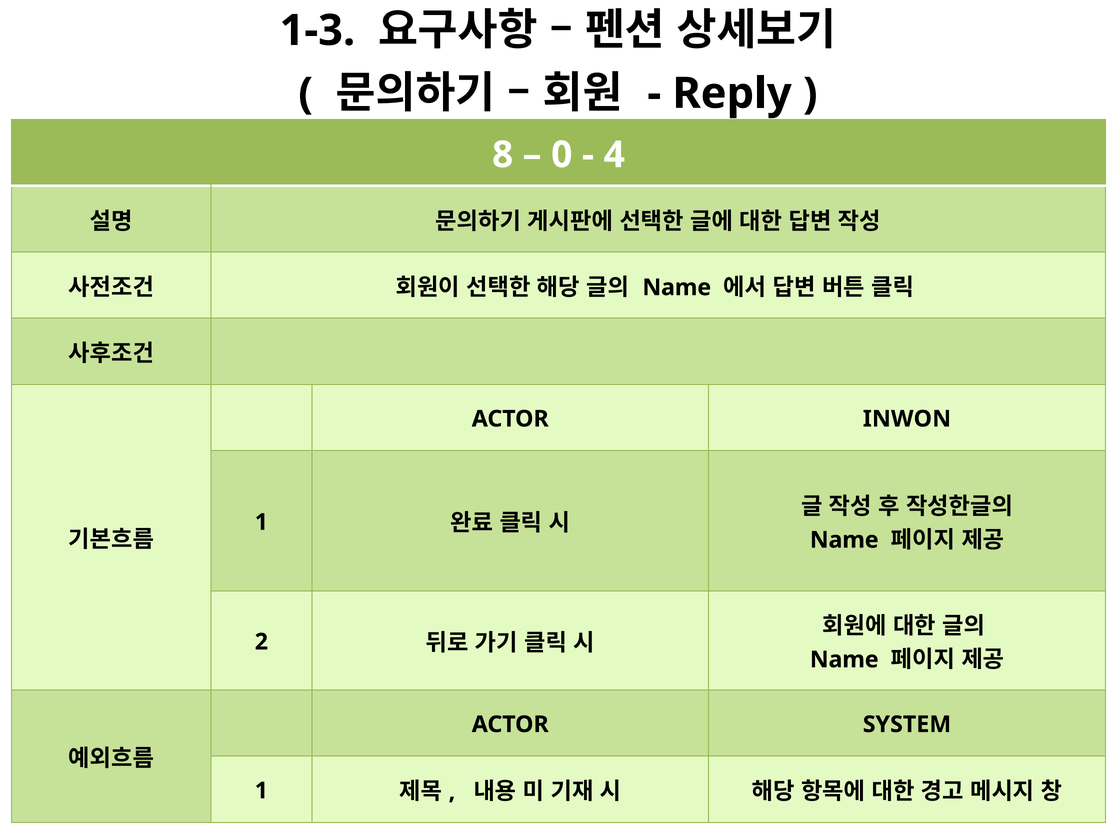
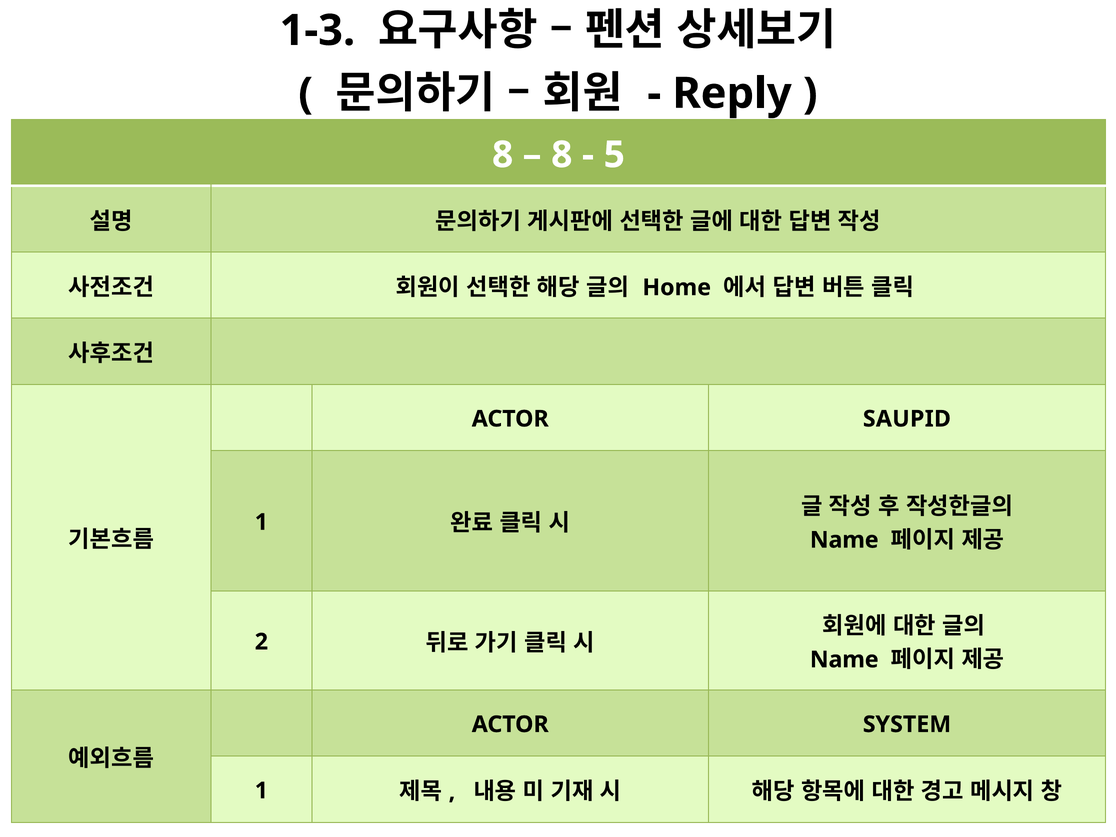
0 at (562, 155): 0 -> 8
4: 4 -> 5
Name at (677, 287): Name -> Home
INWON: INWON -> SAUPID
